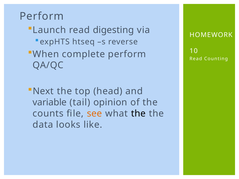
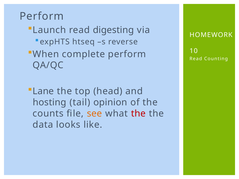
Next: Next -> Lane
variable: variable -> hosting
the at (138, 114) colour: black -> red
